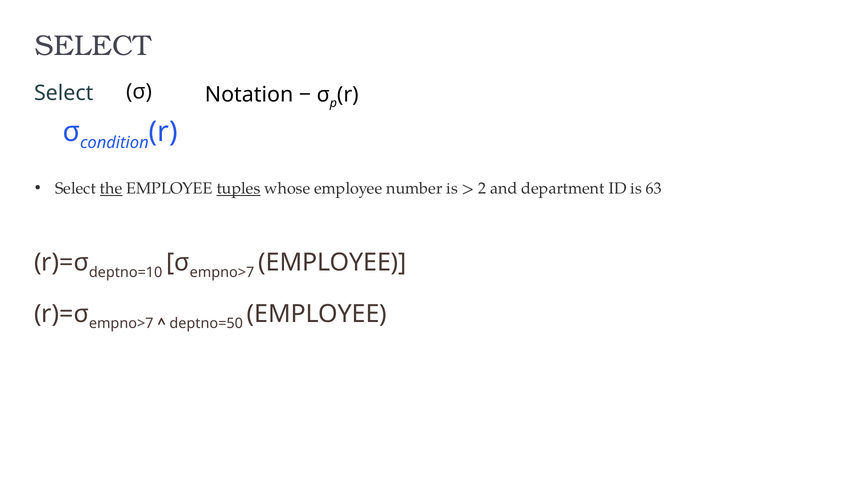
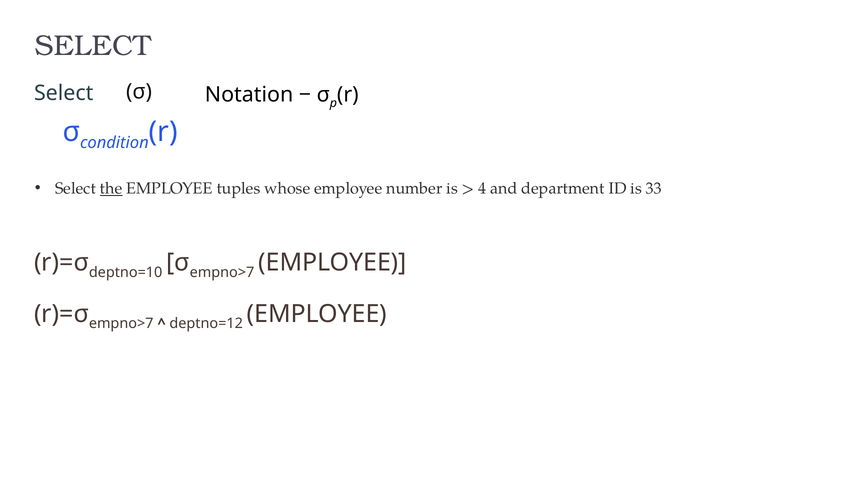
tuples underline: present -> none
2: 2 -> 4
63: 63 -> 33
deptno=50: deptno=50 -> deptno=12
